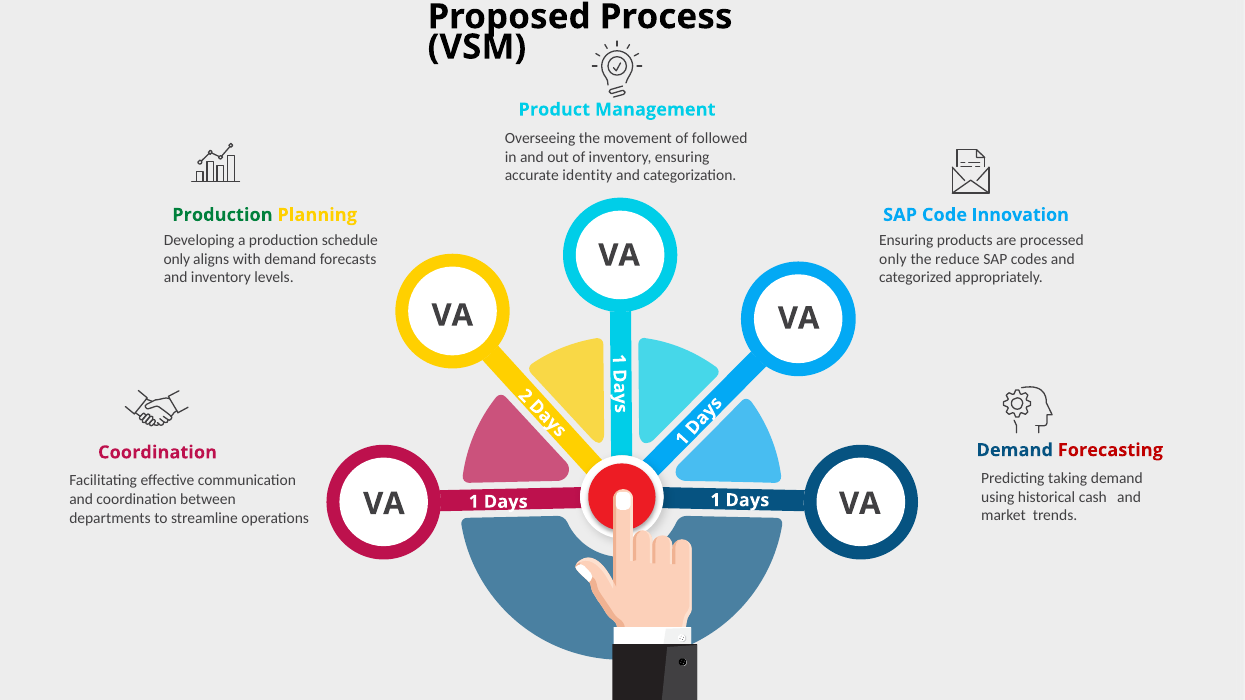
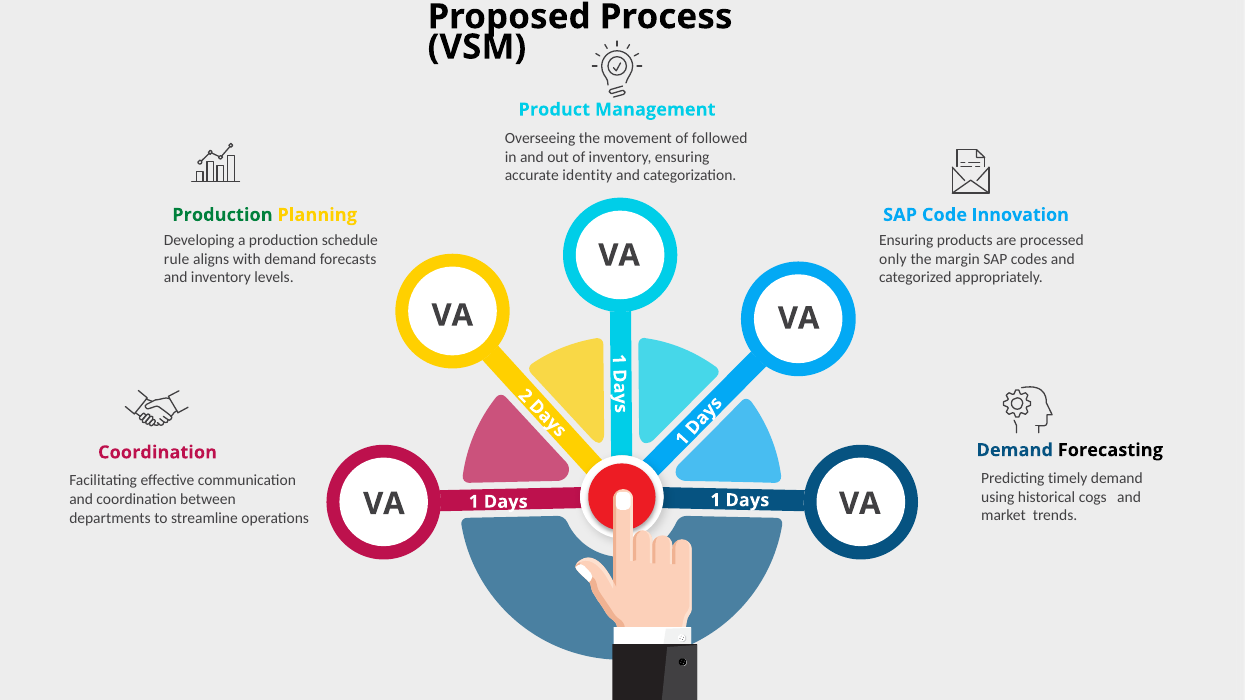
only at (177, 259): only -> rule
reduce: reduce -> margin
Forecasting colour: red -> black
taking: taking -> timely
cash: cash -> cogs
